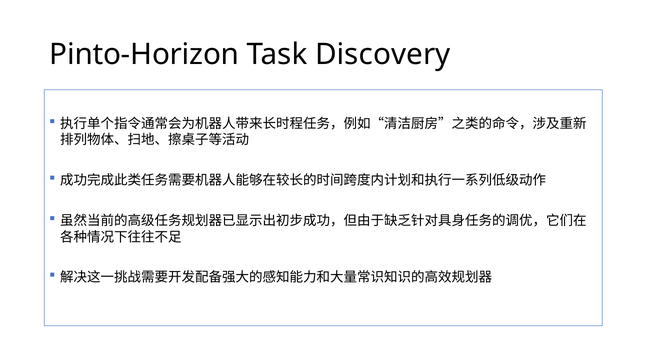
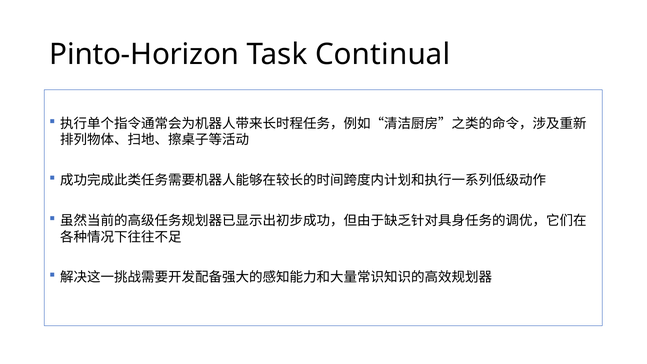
Discovery: Discovery -> Continual
